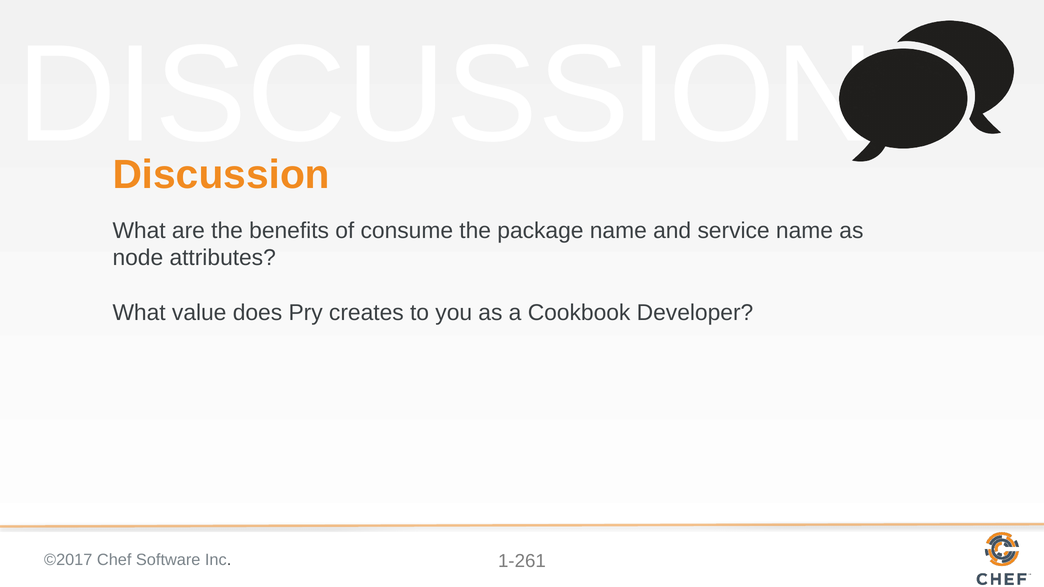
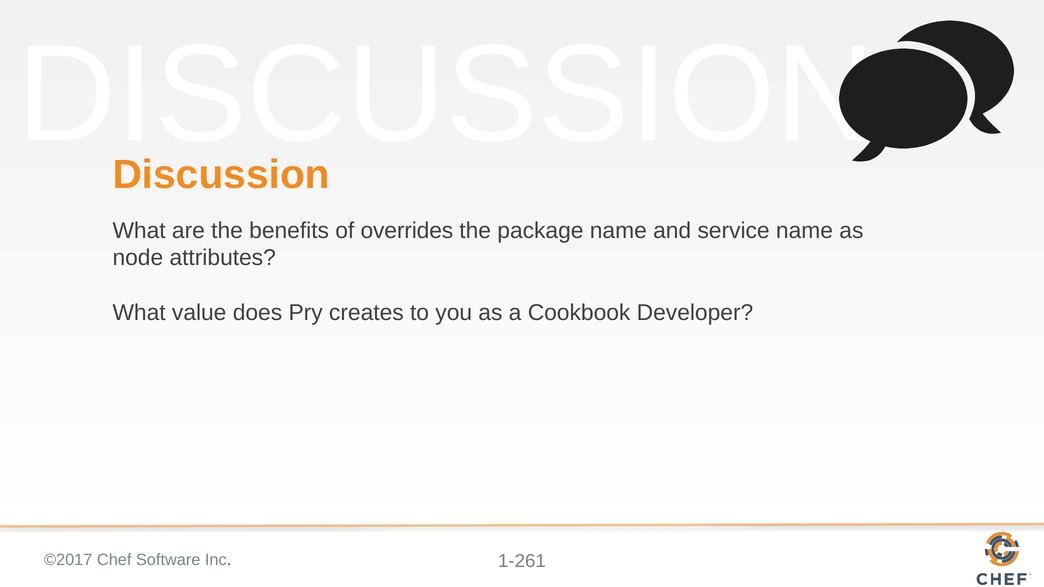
consume: consume -> overrides
